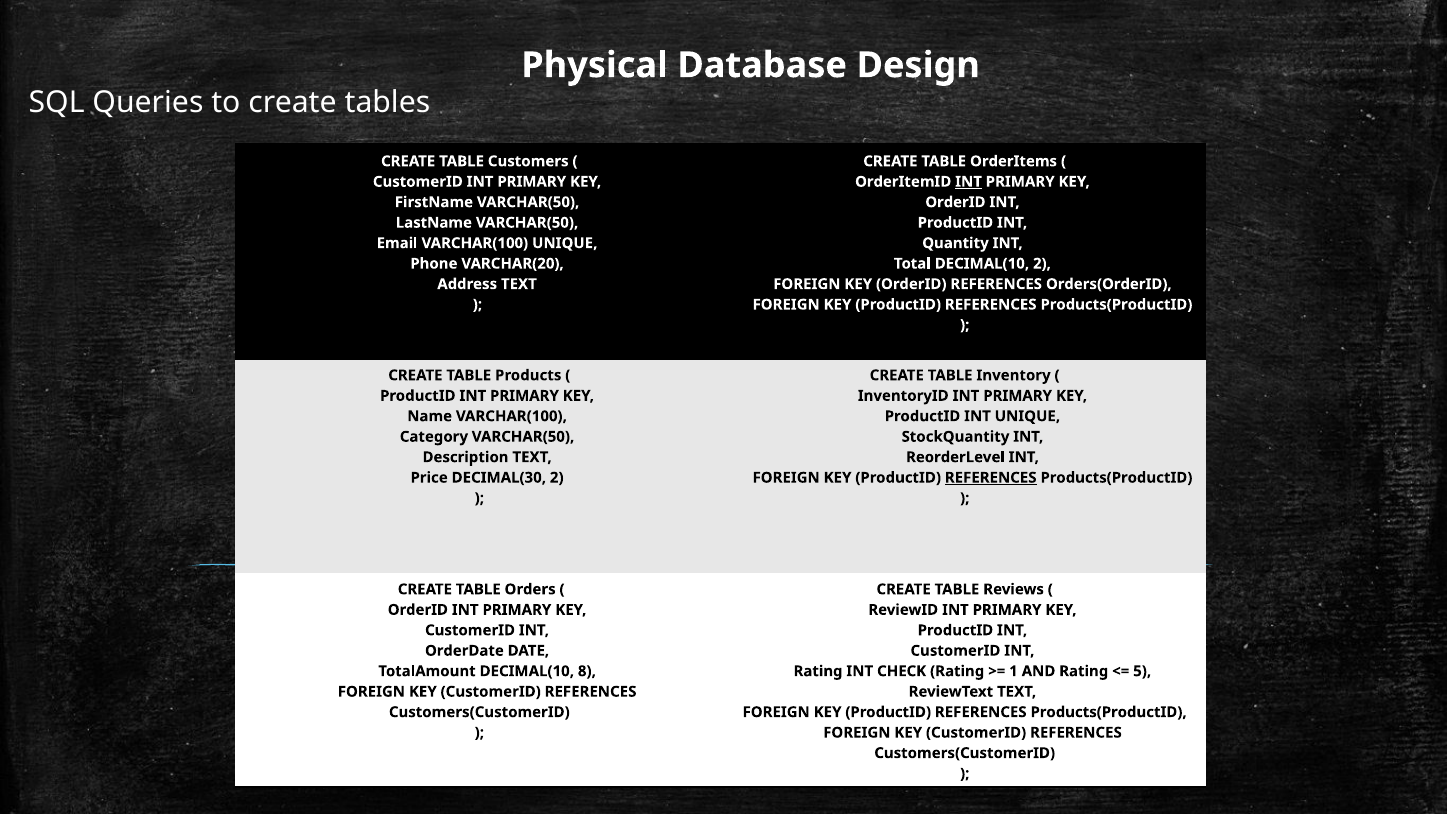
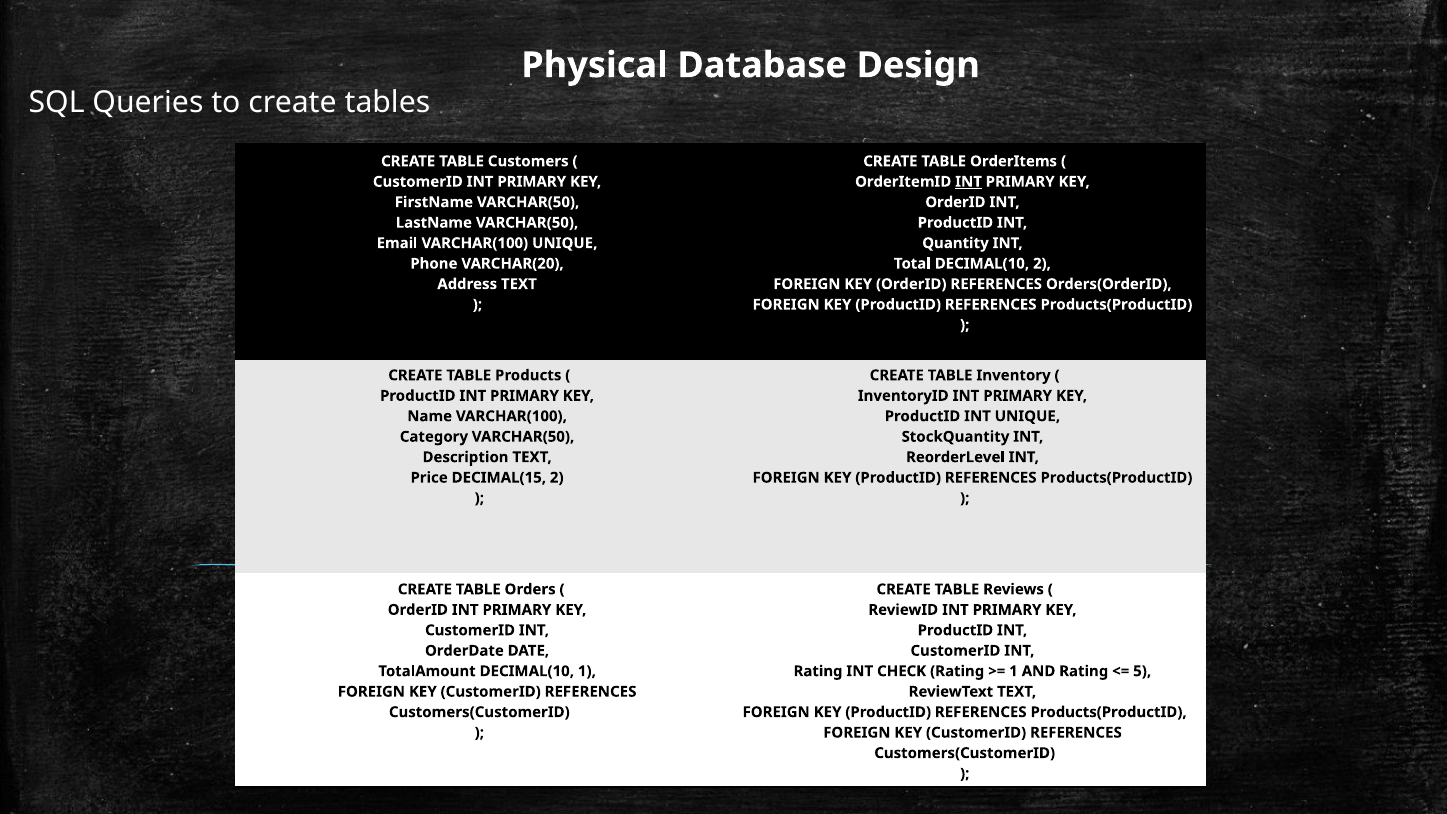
DECIMAL(30: DECIMAL(30 -> DECIMAL(15
REFERENCES at (991, 478) underline: present -> none
DECIMAL(10 8: 8 -> 1
